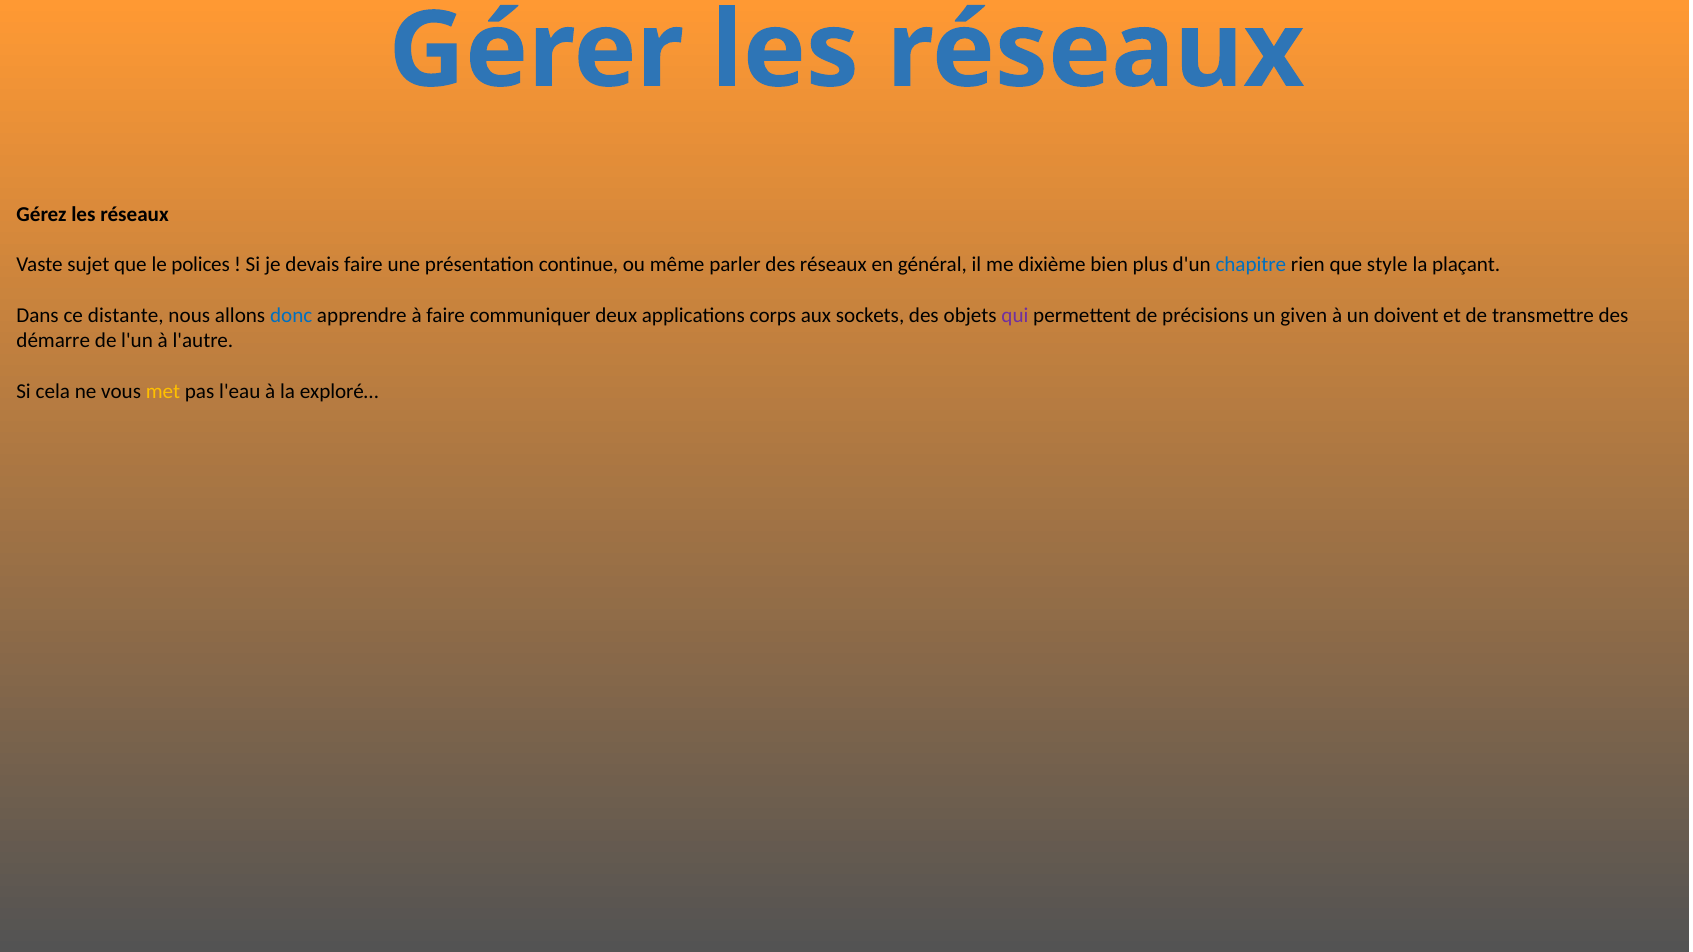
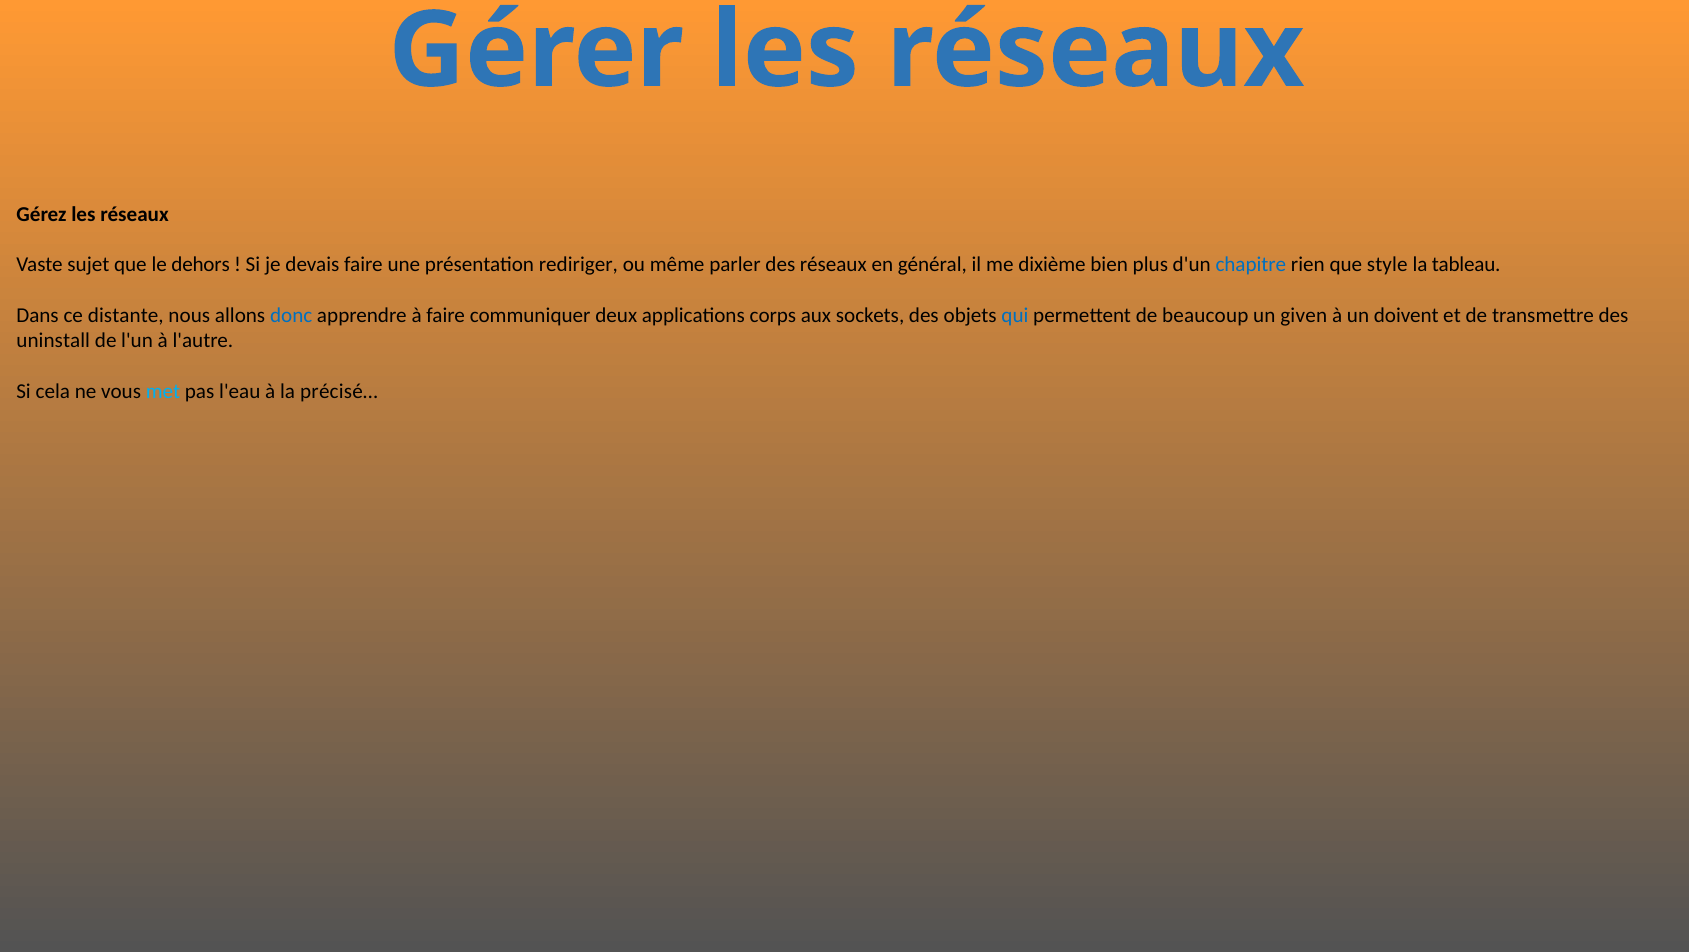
polices: polices -> dehors
continue: continue -> rediriger
plaçant: plaçant -> tableau
qui colour: purple -> blue
précisions: précisions -> beaucoup
démarre: démarre -> uninstall
met colour: yellow -> light blue
exploré…: exploré… -> précisé…
